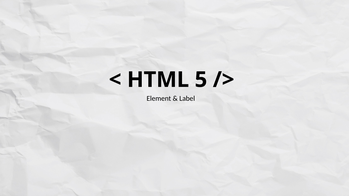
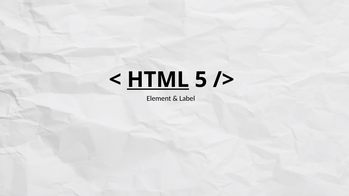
HTML underline: none -> present
